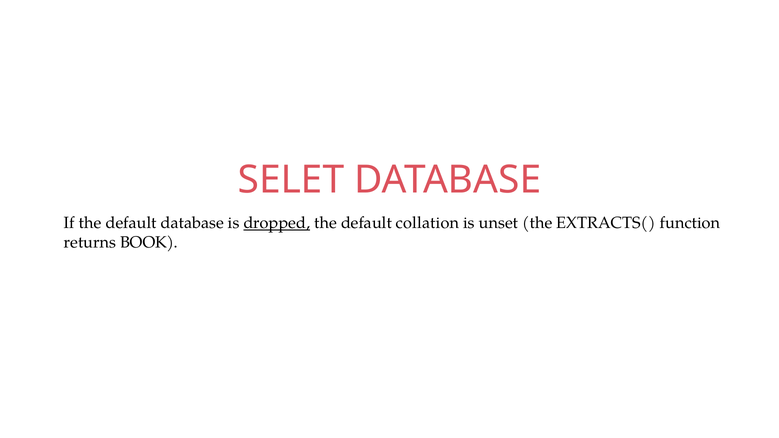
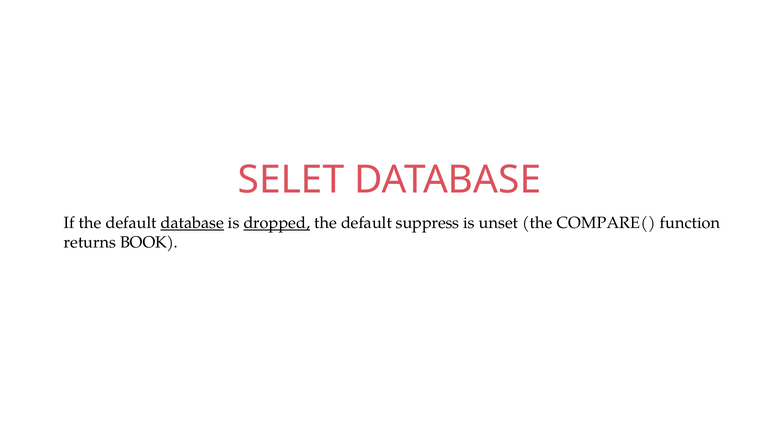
database at (192, 223) underline: none -> present
collation: collation -> suppress
EXTRACTS(: EXTRACTS( -> COMPARE(
